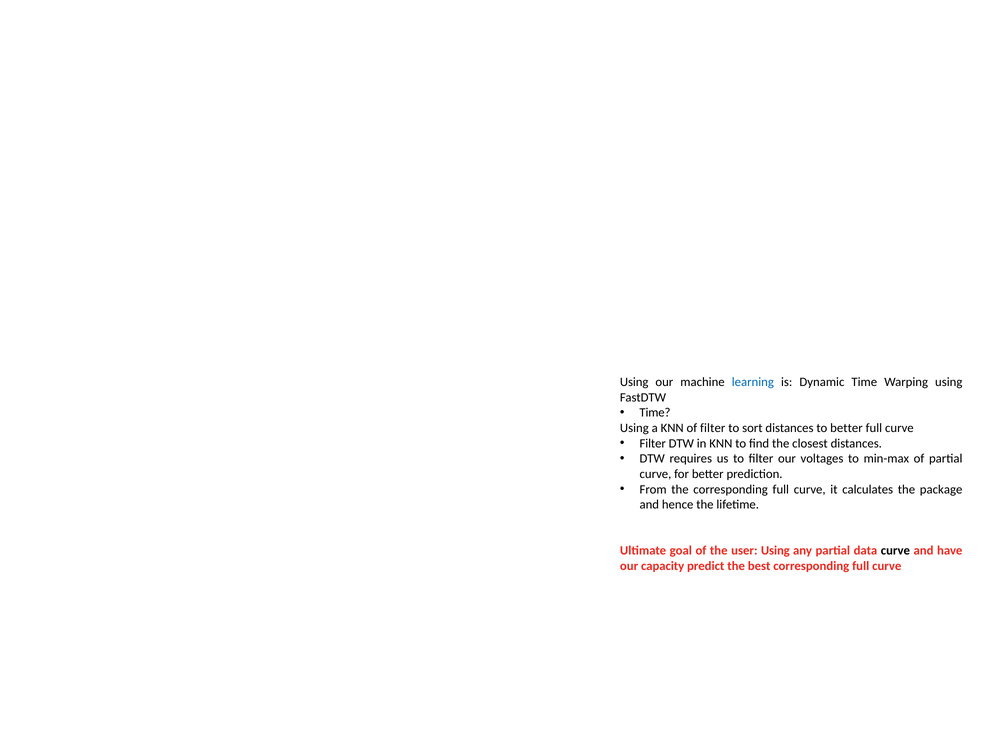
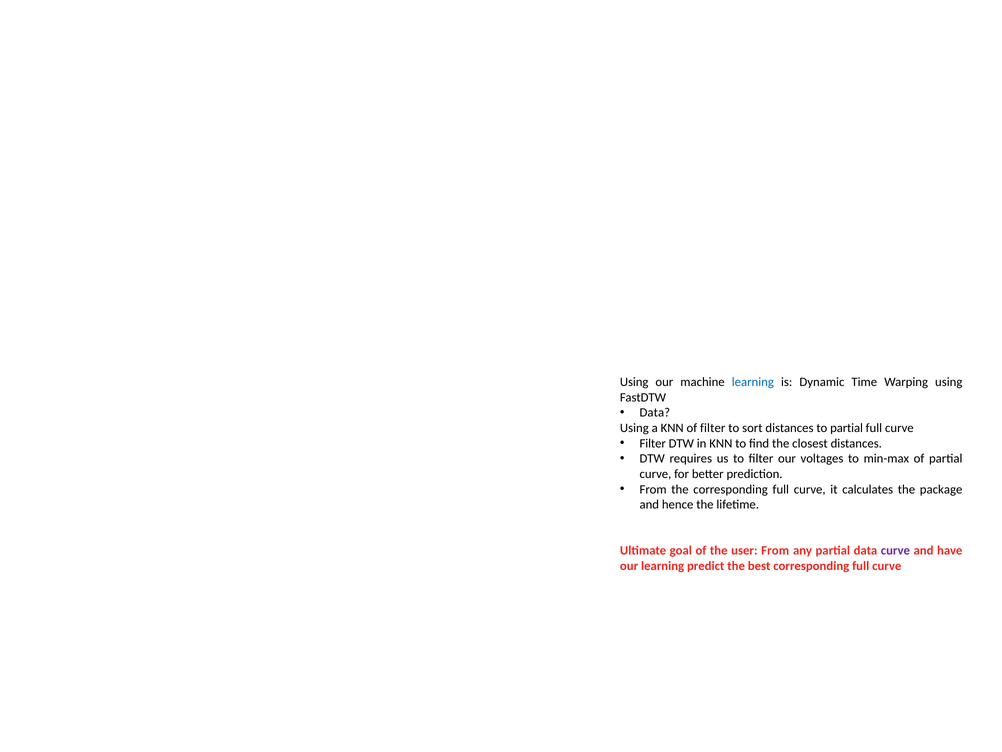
Time at (655, 412): Time -> Data
to better: better -> partial
user Using: Using -> From
curve at (895, 550) colour: black -> purple
our capacity: capacity -> learning
